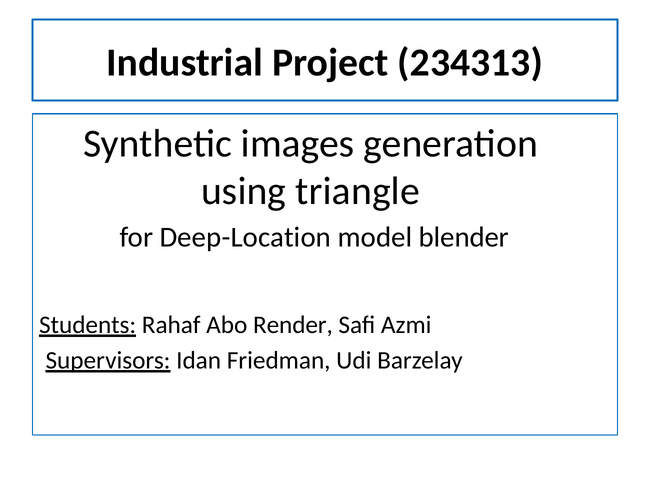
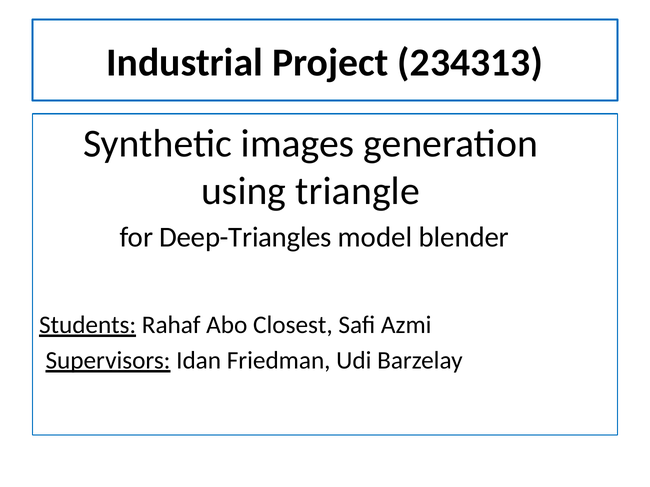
Deep-Location: Deep-Location -> Deep-Triangles
Render: Render -> Closest
